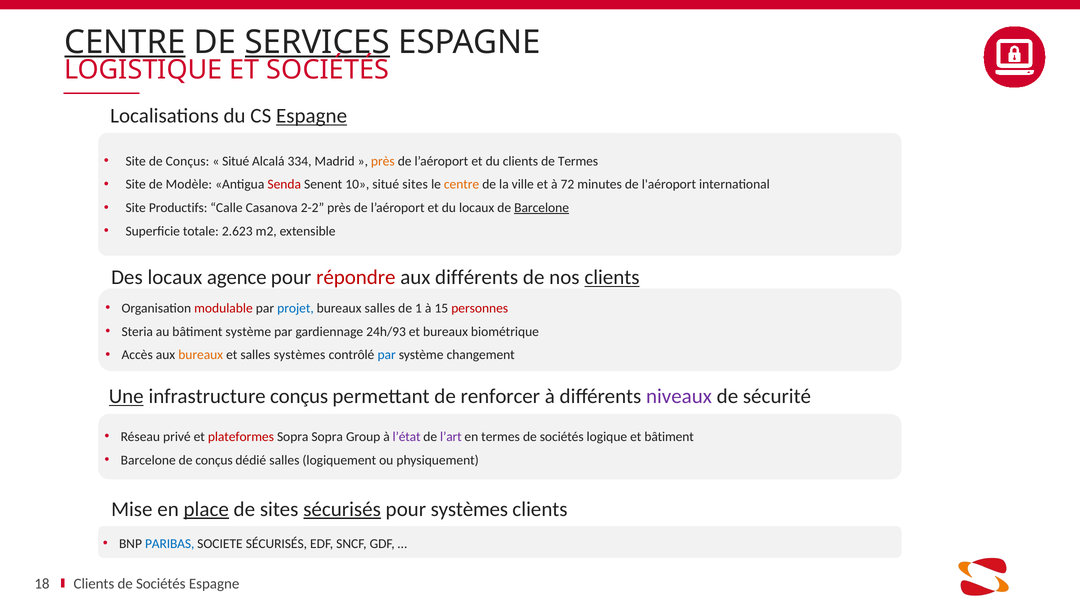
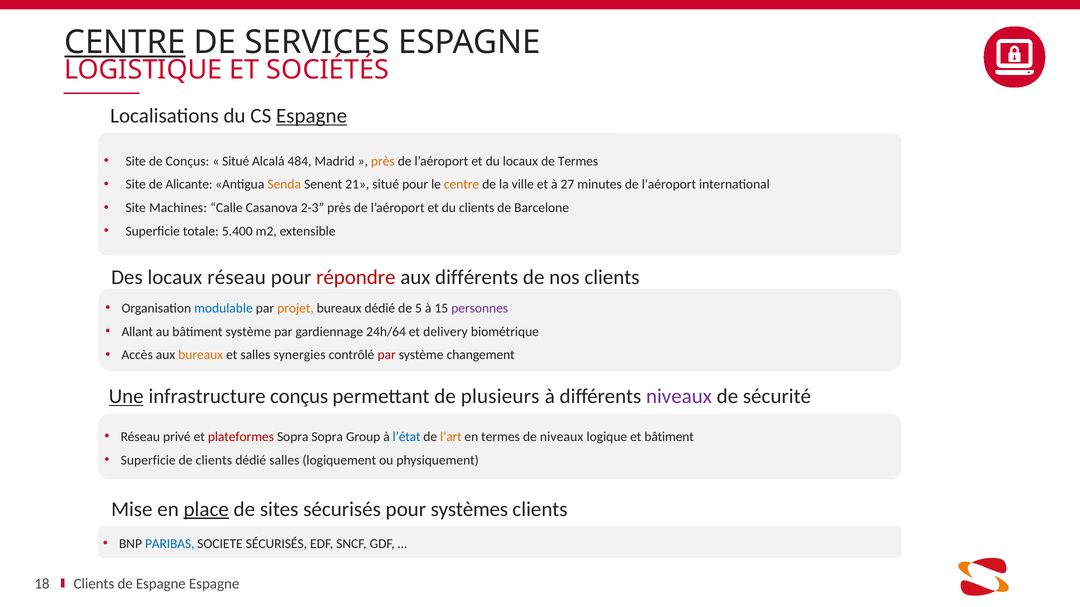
SERVICES underline: present -> none
334: 334 -> 484
du clients: clients -> locaux
Modèle: Modèle -> Alicante
Senda colour: red -> orange
10: 10 -> 21
situé sites: sites -> pour
72: 72 -> 27
Productifs: Productifs -> Machines
2-2: 2-2 -> 2-3
du locaux: locaux -> clients
Barcelone at (542, 208) underline: present -> none
2.623: 2.623 -> 5.400
locaux agence: agence -> réseau
clients at (612, 278) underline: present -> none
modulable colour: red -> blue
projet colour: blue -> orange
bureaux salles: salles -> dédié
1: 1 -> 5
personnes colour: red -> purple
Steria: Steria -> Allant
24h/93: 24h/93 -> 24h/64
et bureaux: bureaux -> delivery
salles systèmes: systèmes -> synergies
par at (387, 355) colour: blue -> red
renforcer: renforcer -> plusieurs
l’état colour: purple -> blue
l’art colour: purple -> orange
termes de sociétés: sociétés -> niveaux
Barcelone at (148, 460): Barcelone -> Superficie
conçus at (214, 460): conçus -> clients
sécurisés at (342, 510) underline: present -> none
Sociétés at (161, 584): Sociétés -> Espagne
